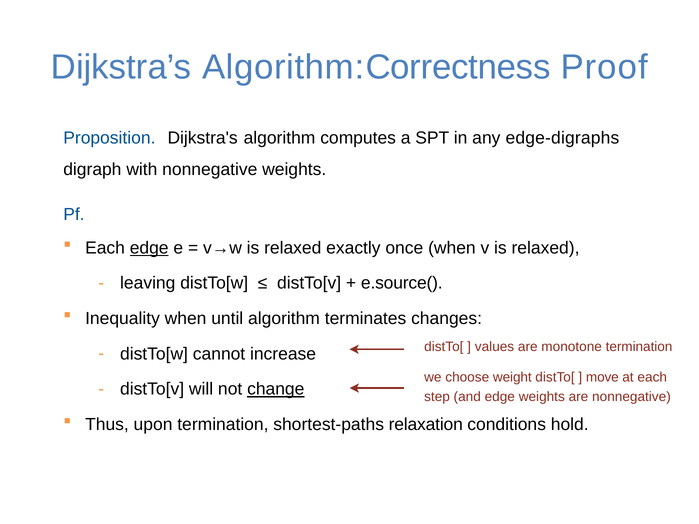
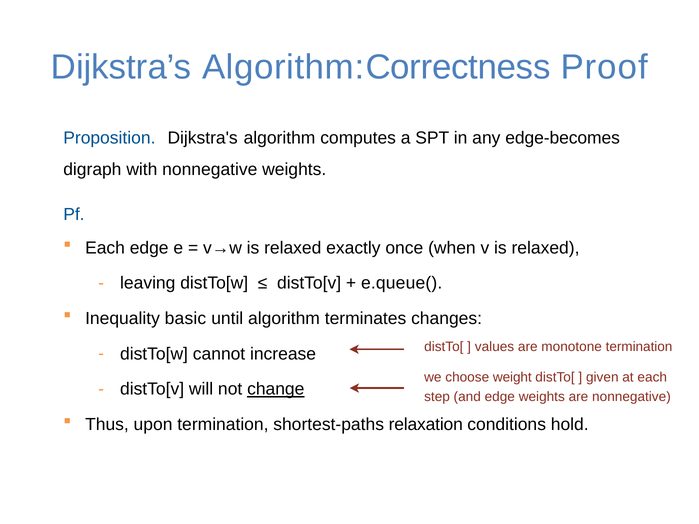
edge-digraphs: edge-digraphs -> edge-becomes
edge at (149, 248) underline: present -> none
e.source(: e.source( -> e.queue(
Inequality when: when -> basic
move: move -> given
